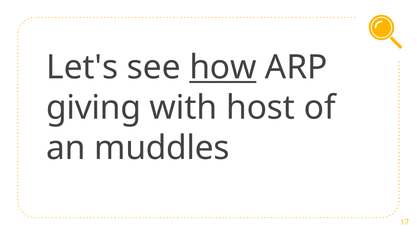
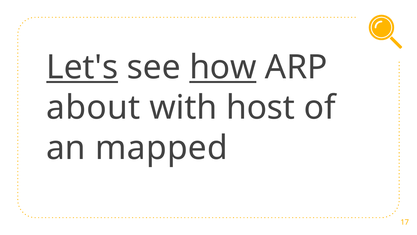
Let's underline: none -> present
giving: giving -> about
muddles: muddles -> mapped
